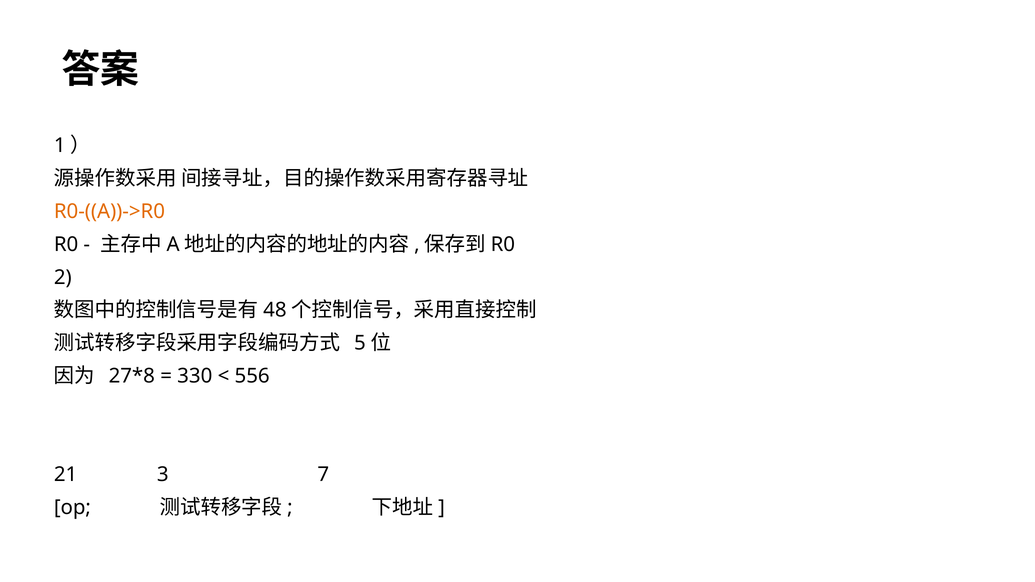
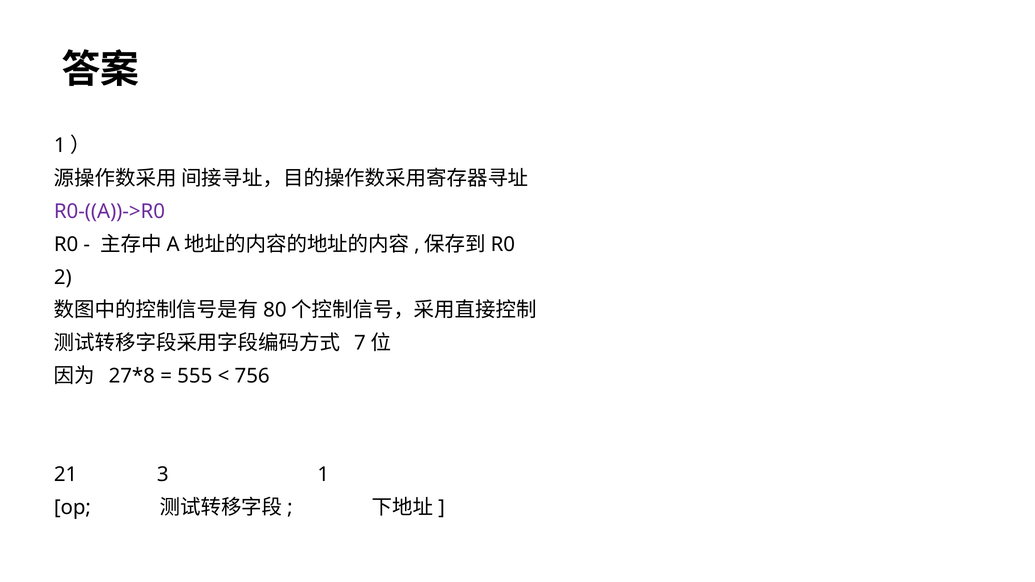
R0-((A))->R0 colour: orange -> purple
48: 48 -> 80
5: 5 -> 7
330: 330 -> 555
556: 556 -> 756
3 7: 7 -> 1
